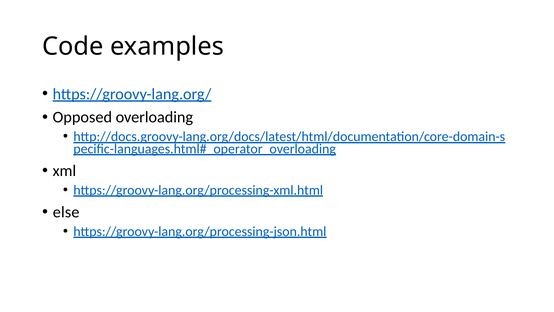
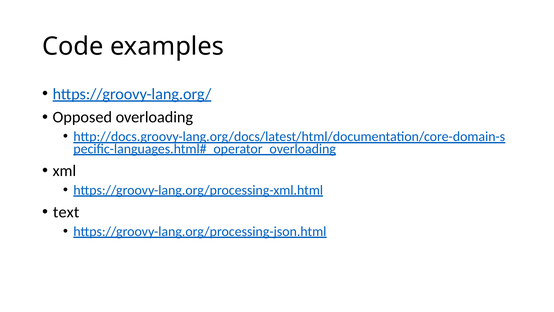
else: else -> text
